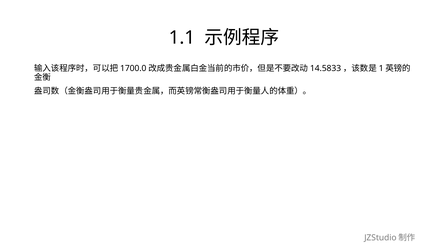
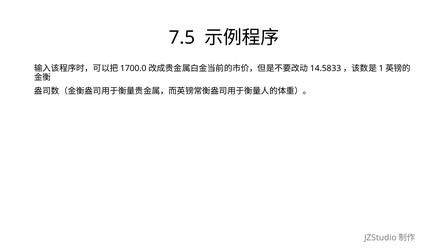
1.1: 1.1 -> 7.5
